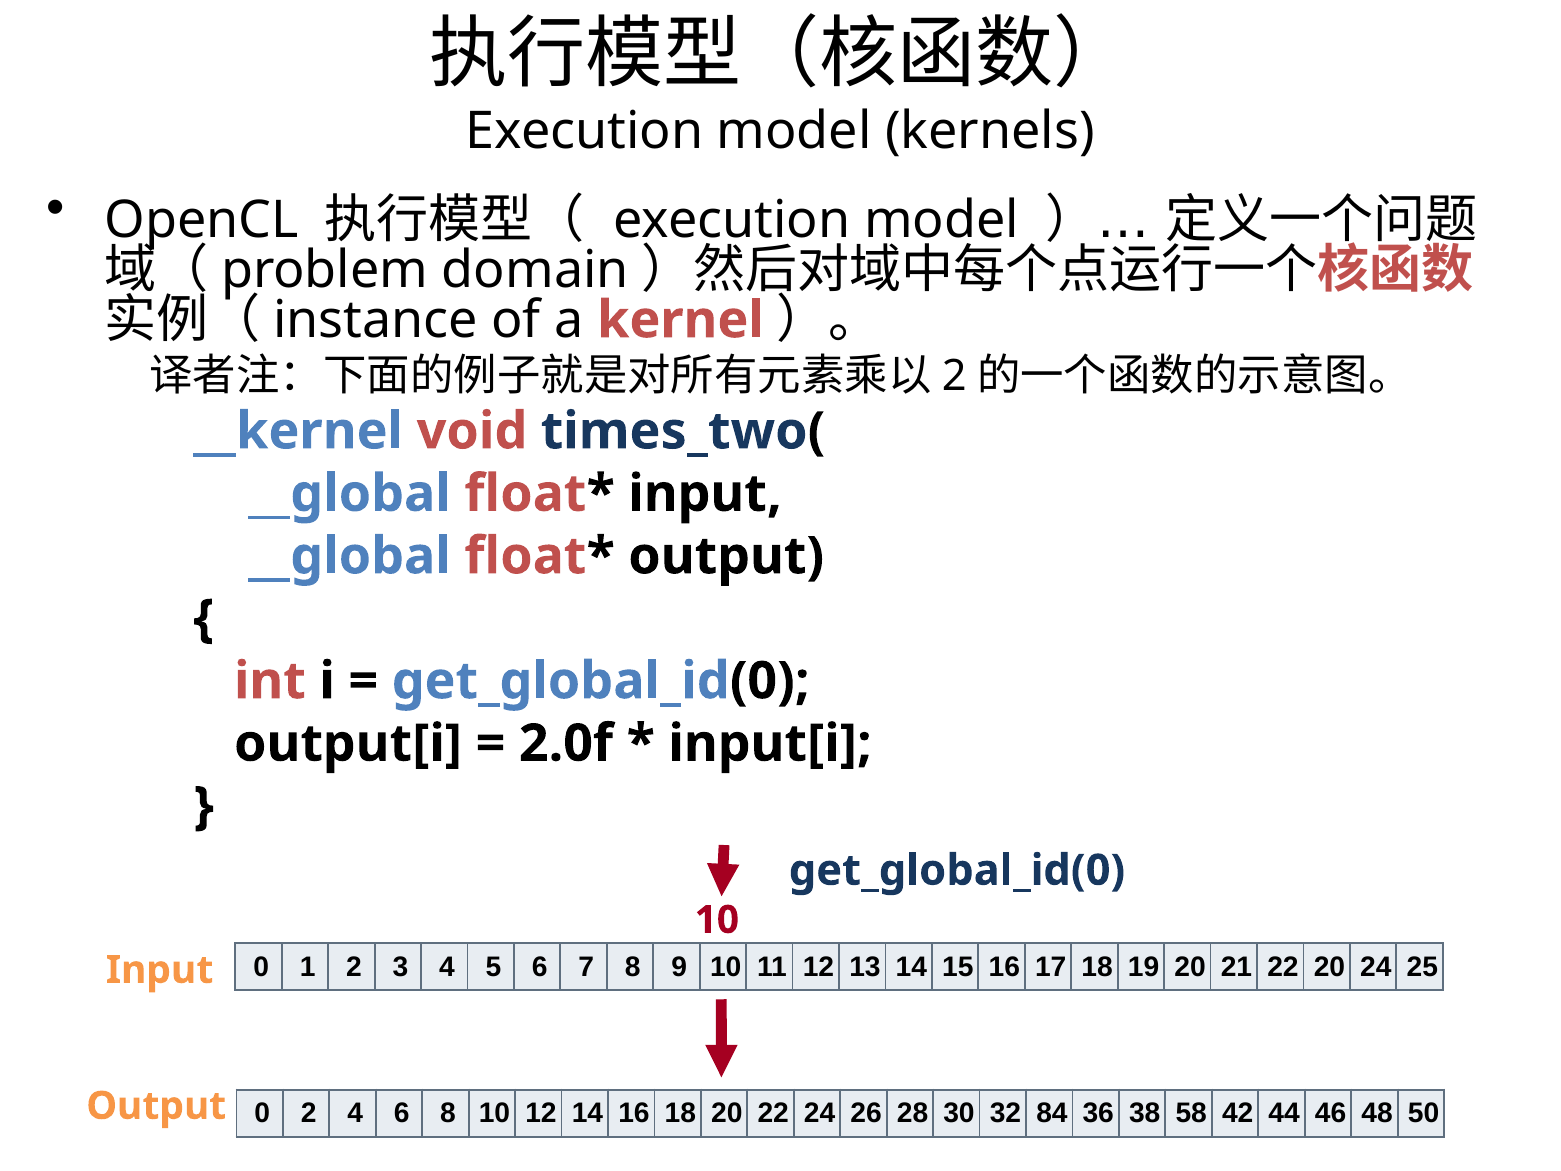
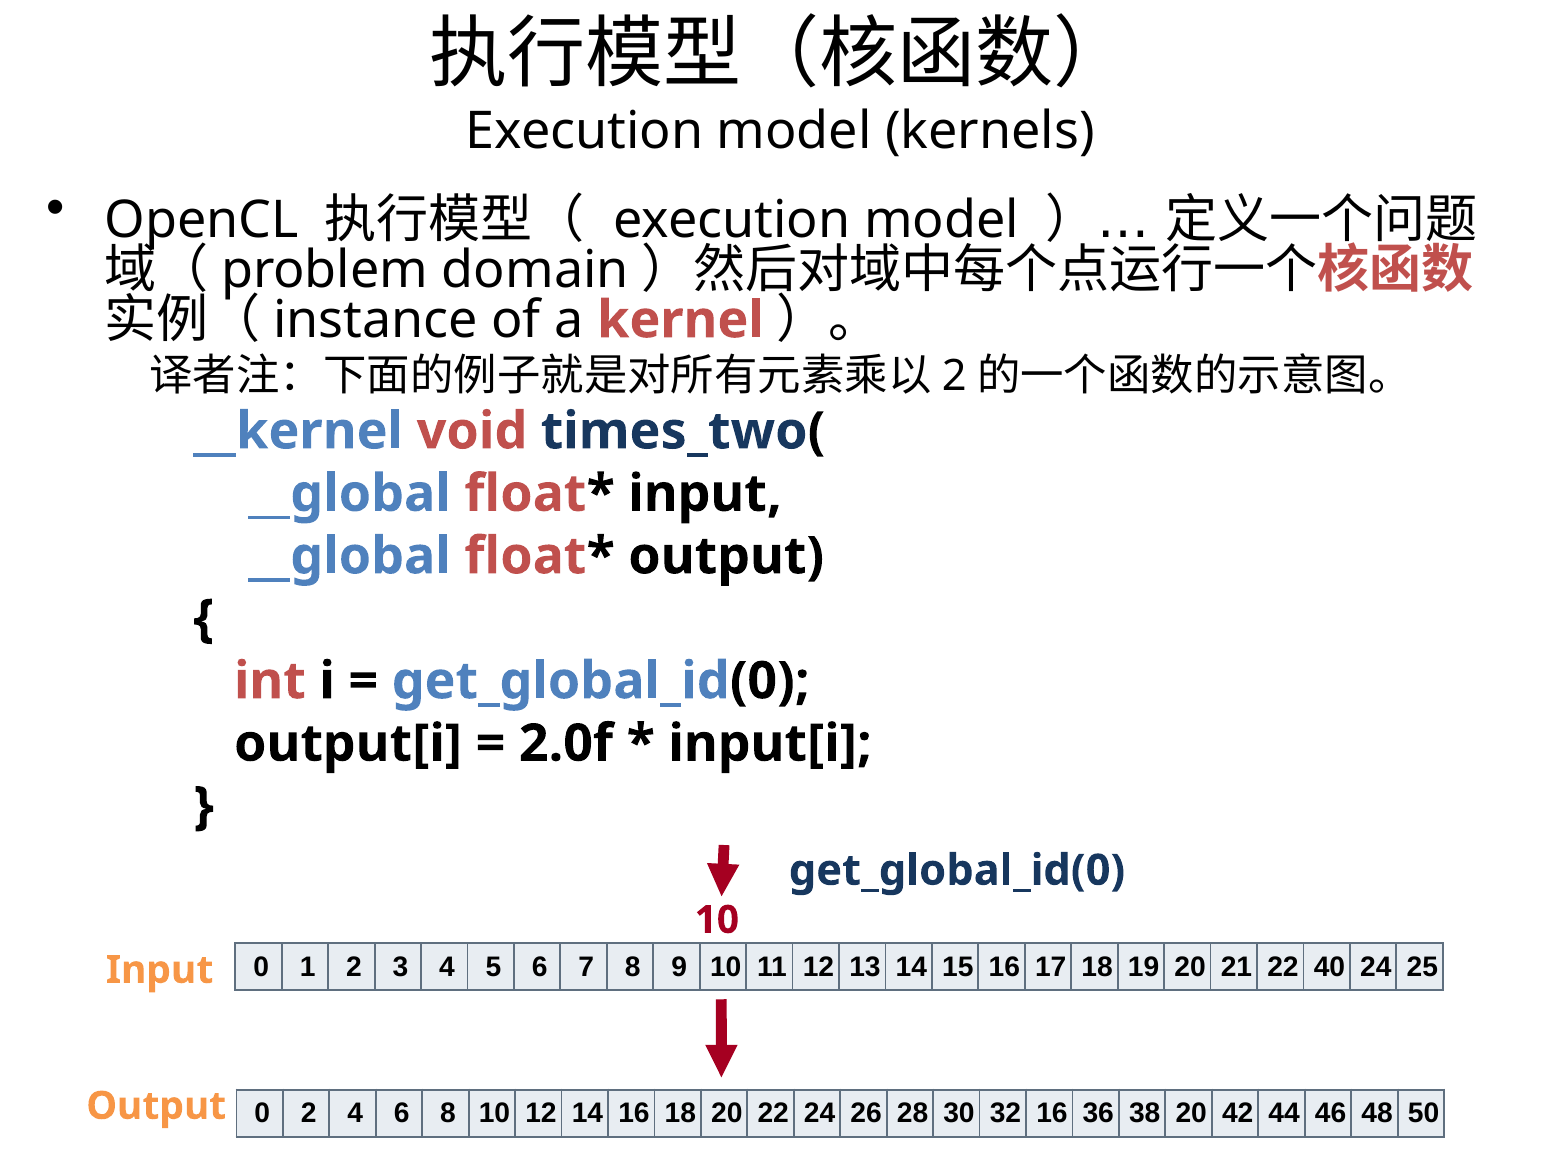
22 20: 20 -> 40
32 84: 84 -> 16
38 58: 58 -> 20
